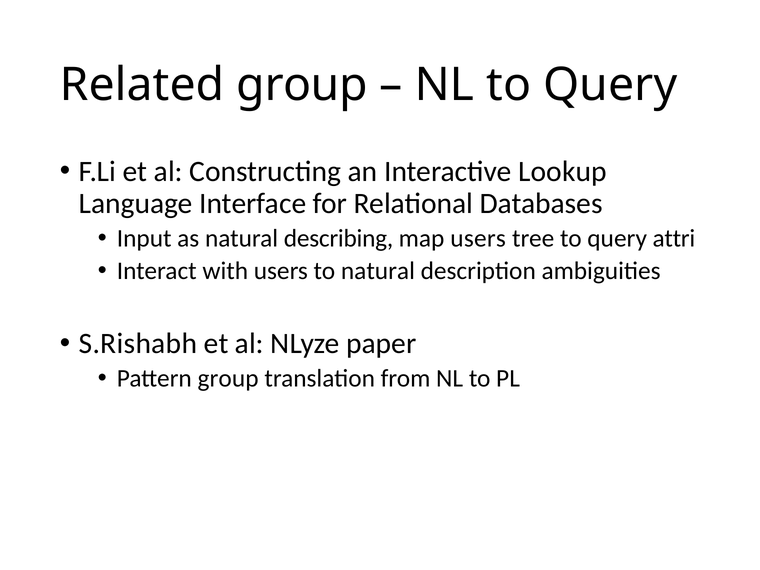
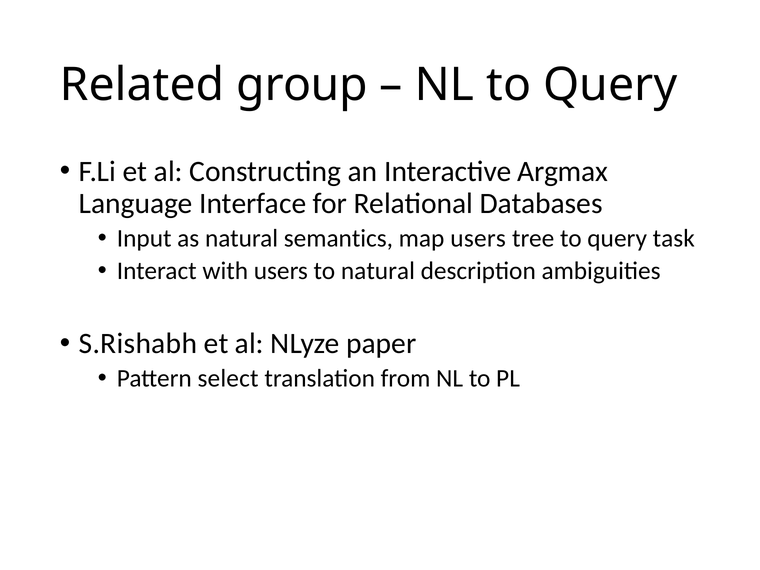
Lookup: Lookup -> Argmax
describing: describing -> semantics
attri: attri -> task
Pattern group: group -> select
